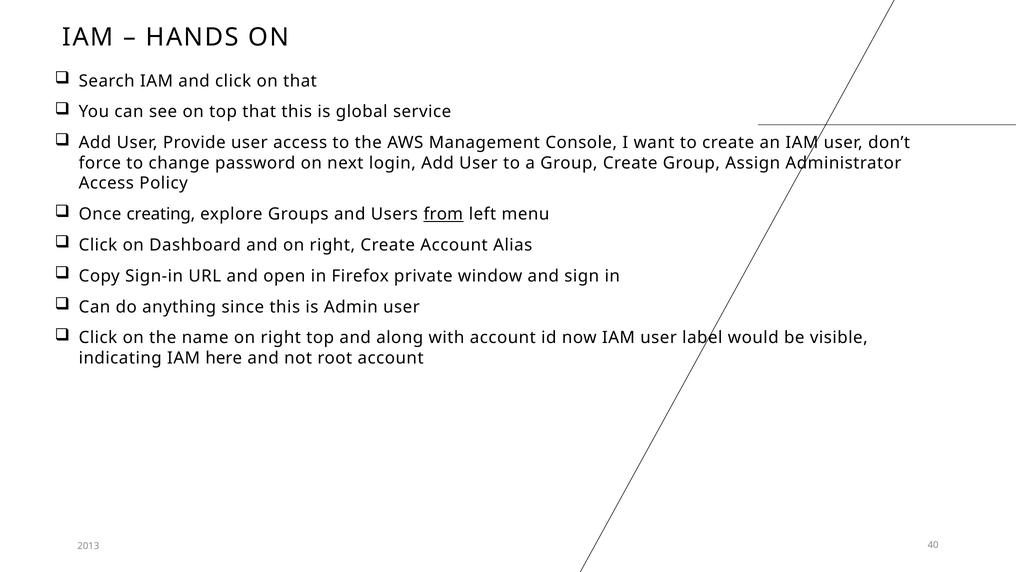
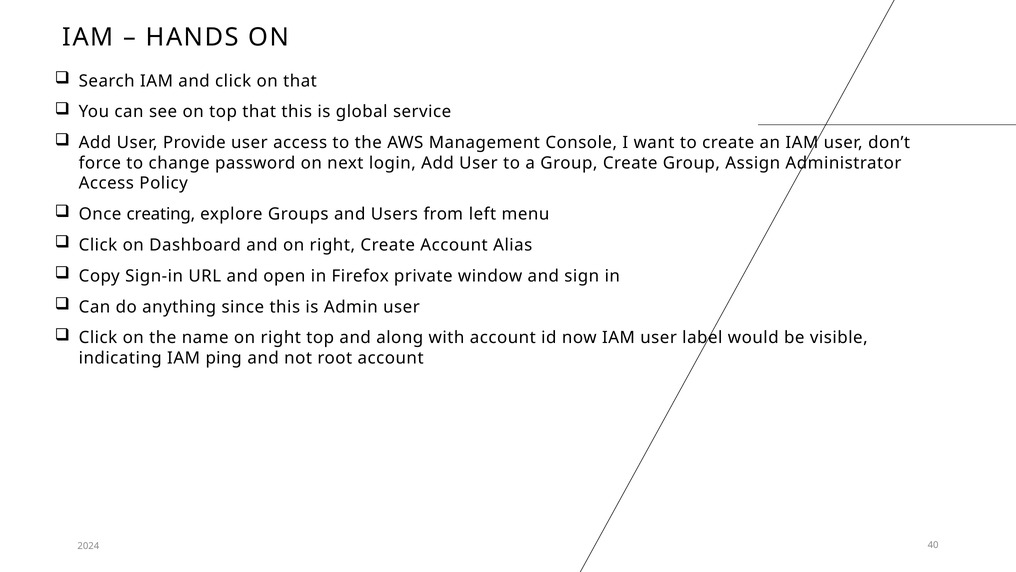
from underline: present -> none
here: here -> ping
2013: 2013 -> 2024
